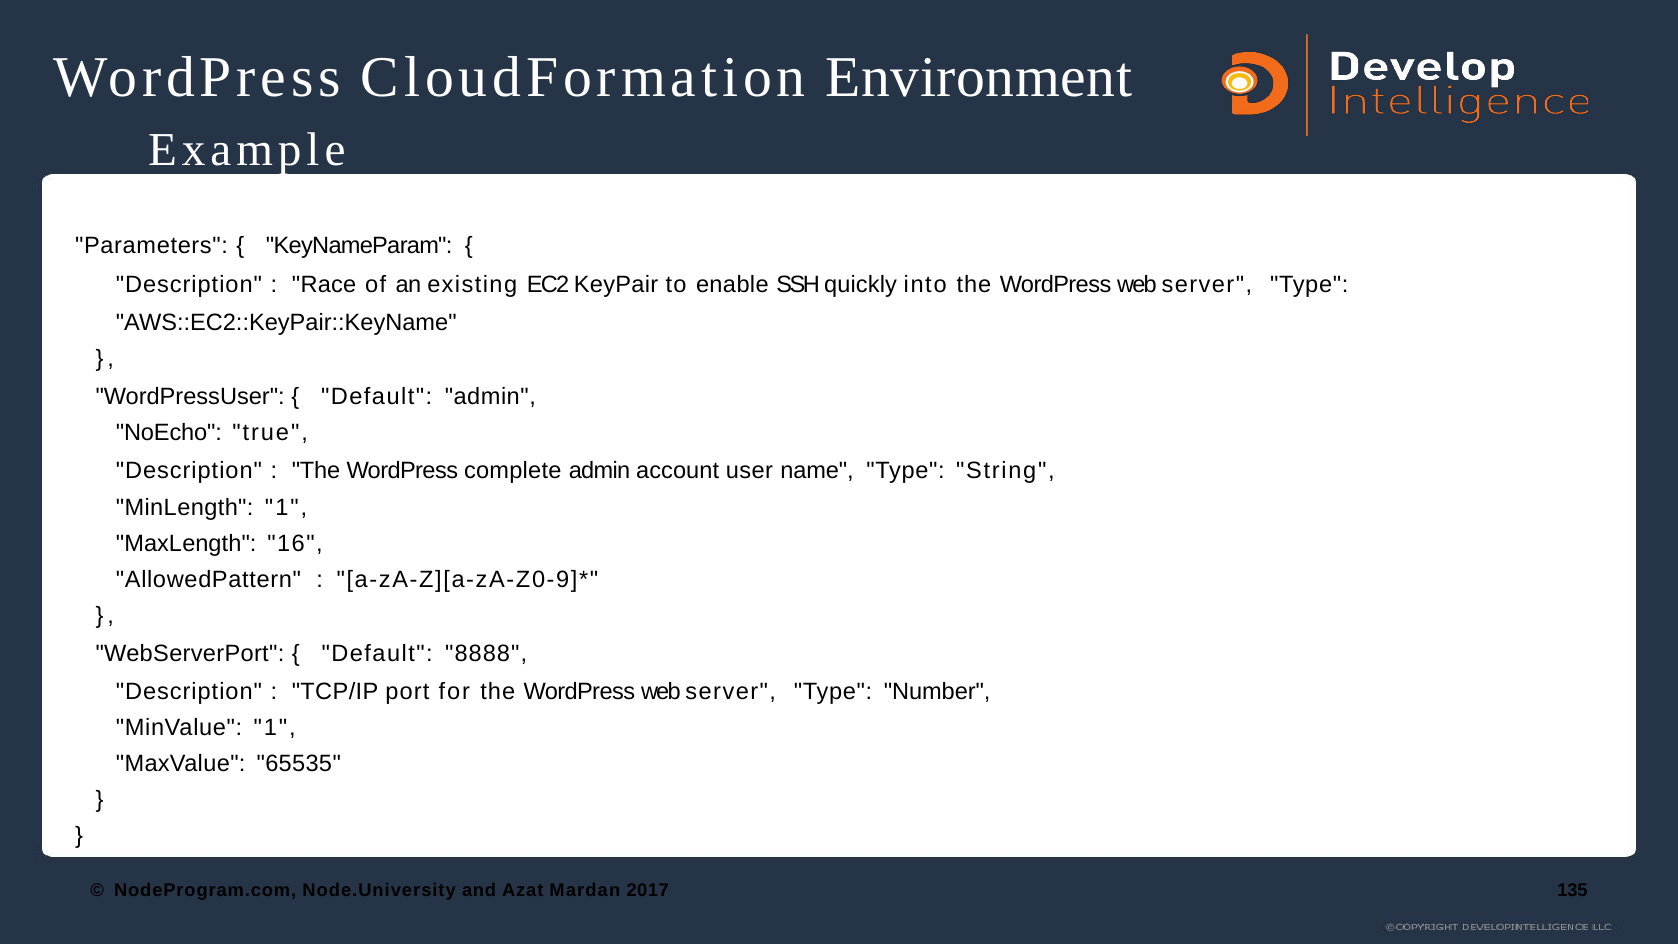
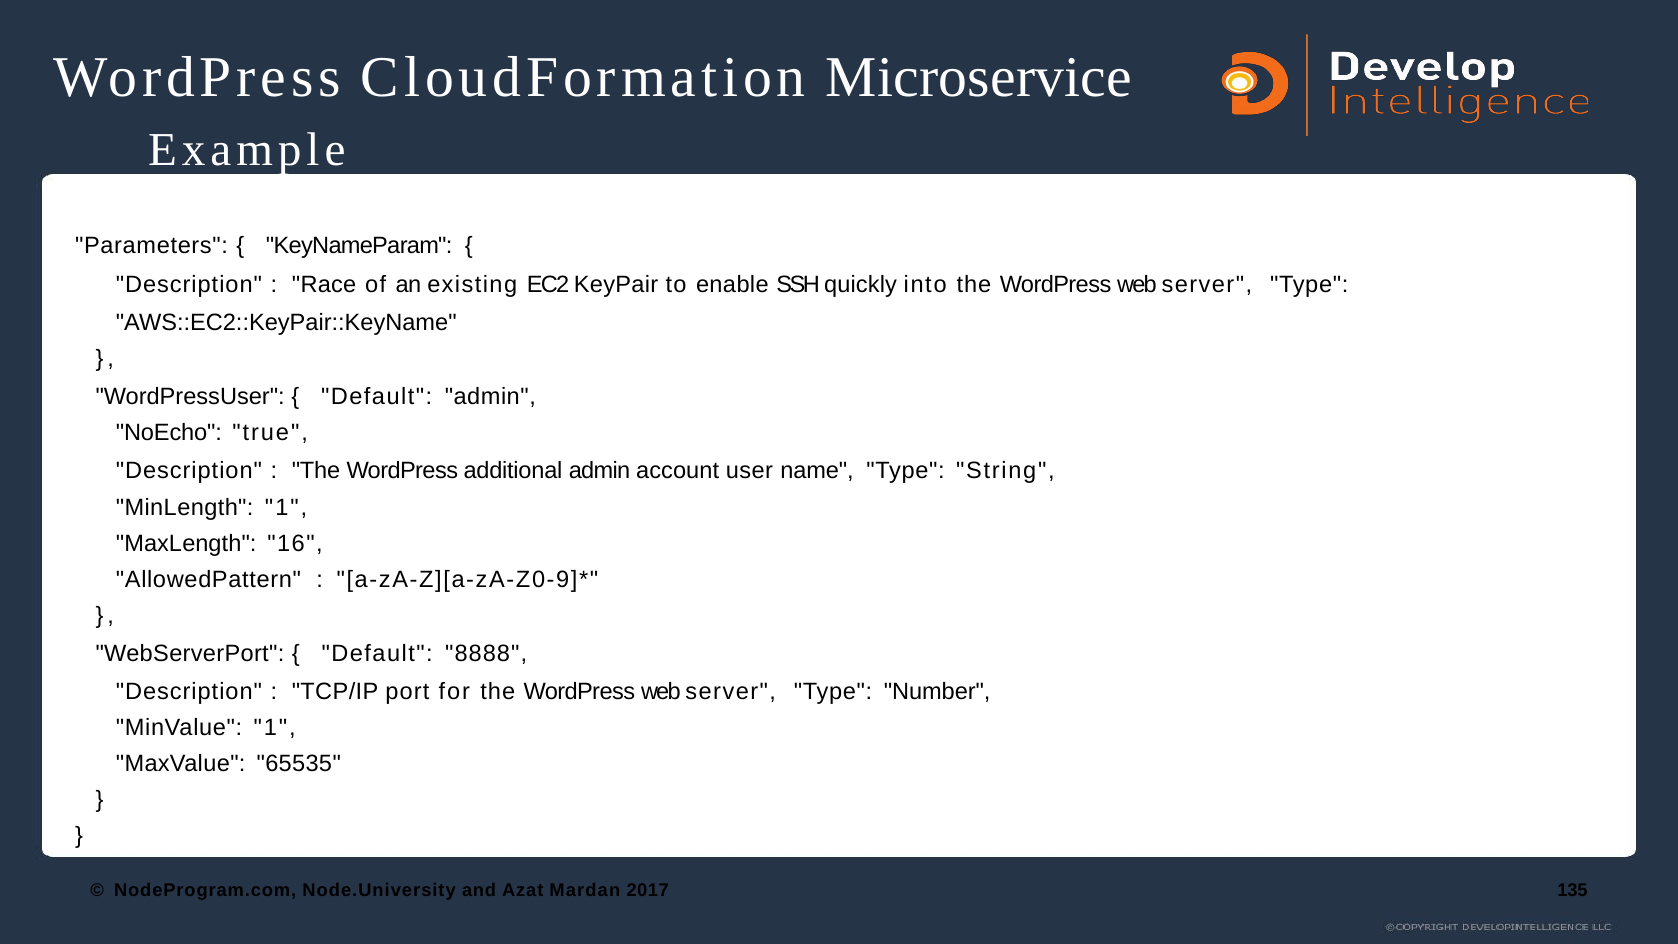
Environment: Environment -> Microservice
complete: complete -> additional
